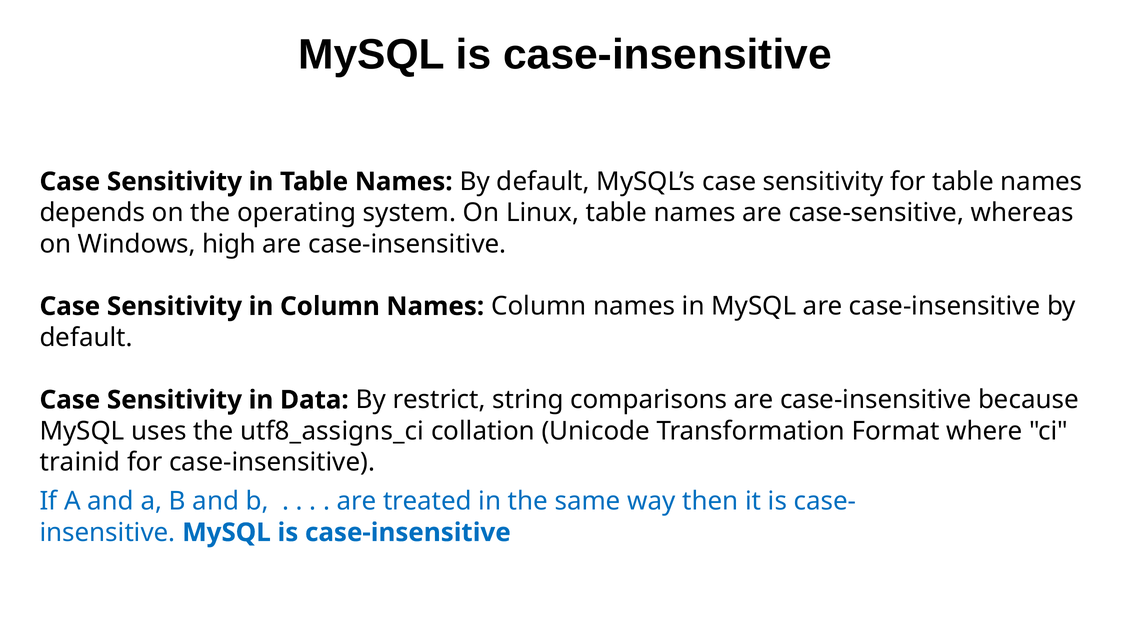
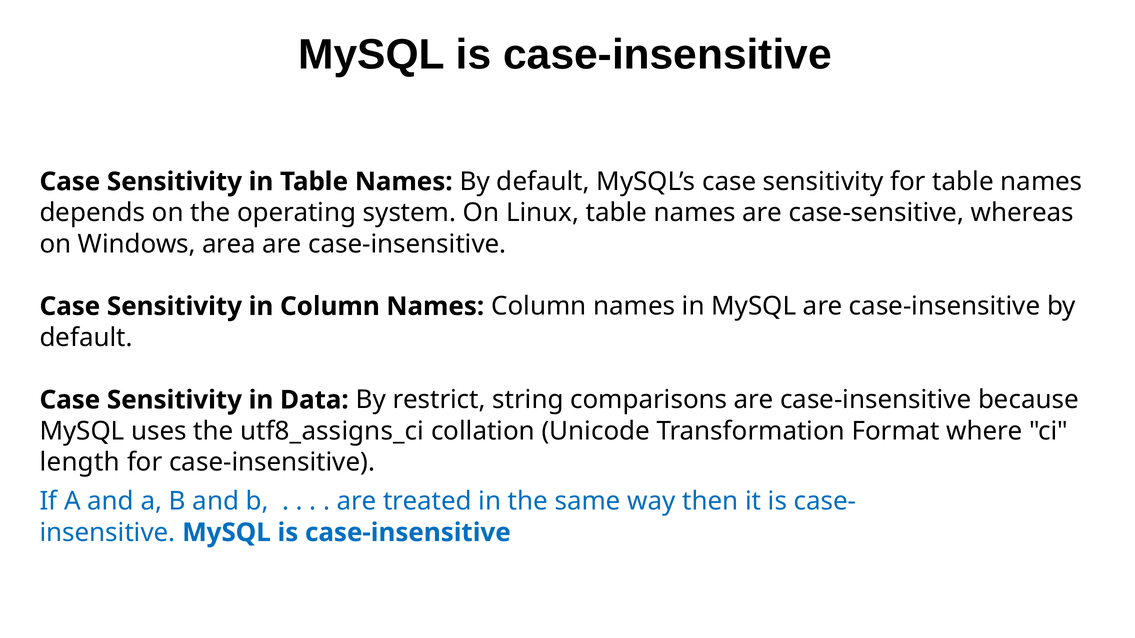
high: high -> area
trainid: trainid -> length
